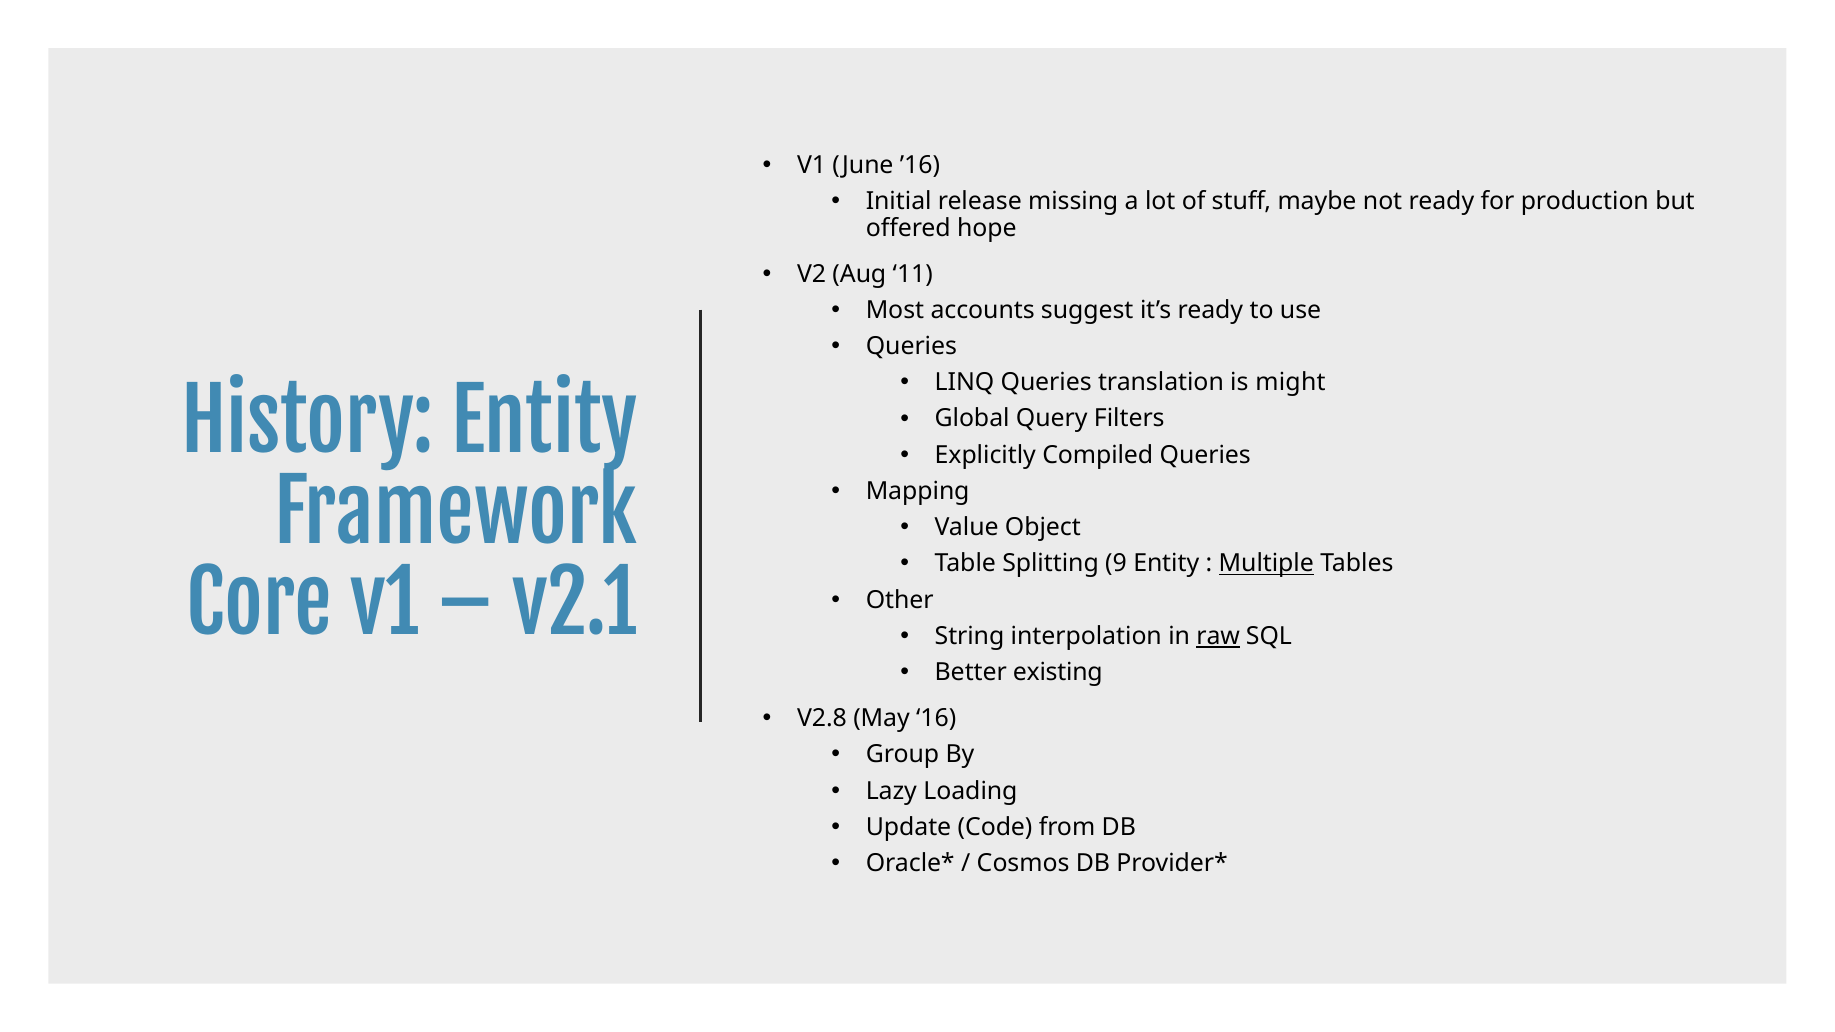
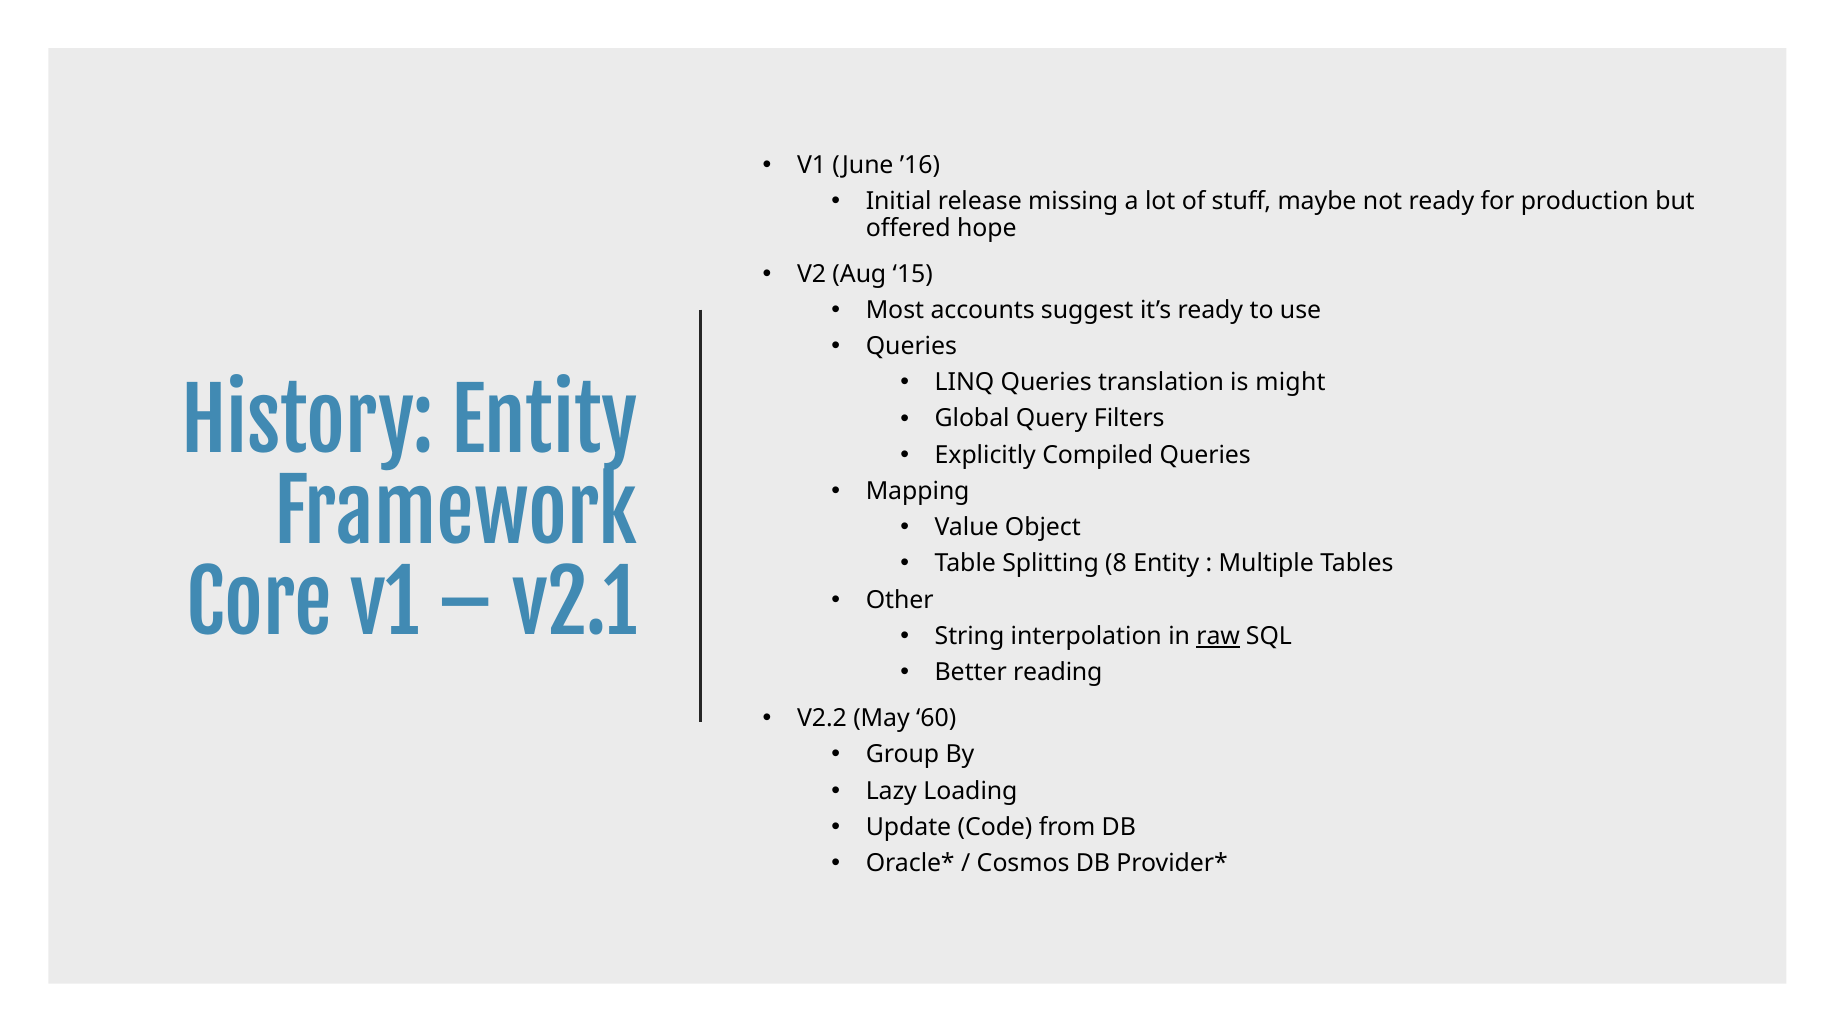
11: 11 -> 15
9: 9 -> 8
Multiple underline: present -> none
existing: existing -> reading
V2.8: V2.8 -> V2.2
16: 16 -> 60
